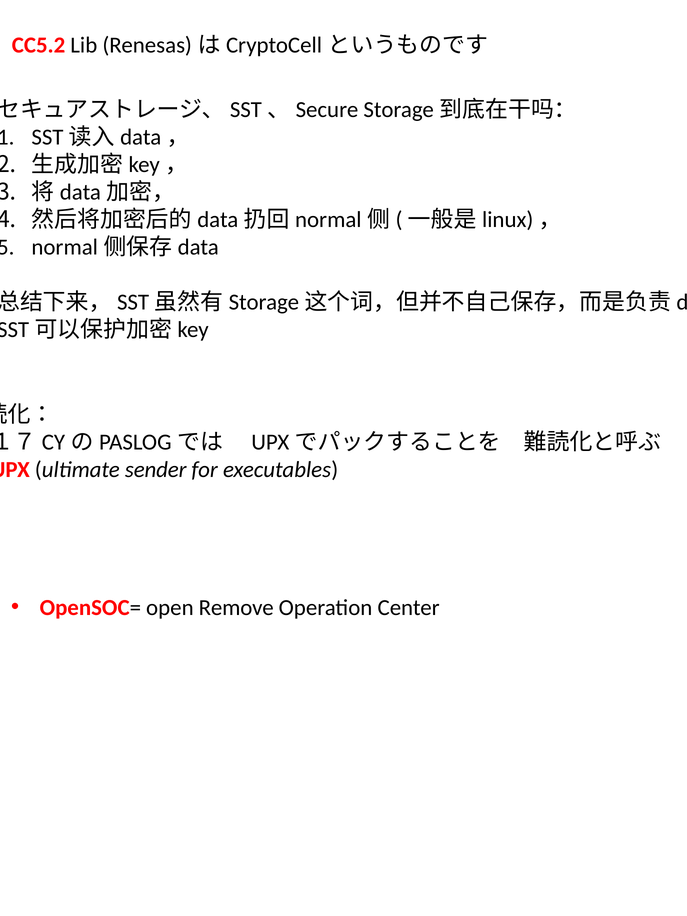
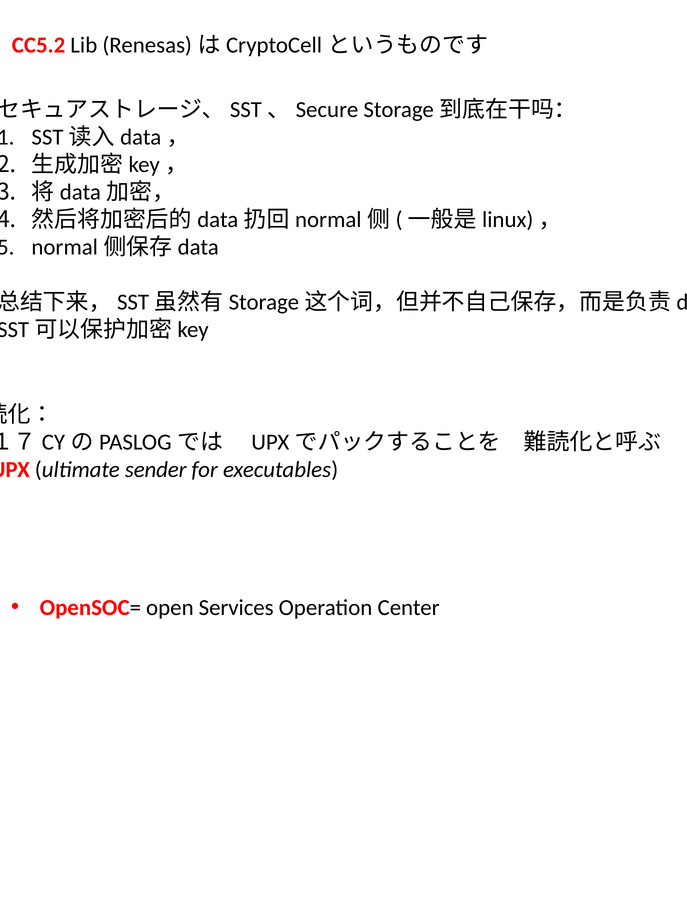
Remove: Remove -> Services
